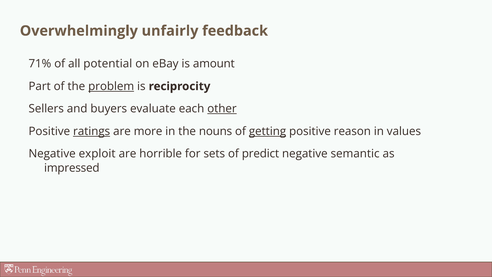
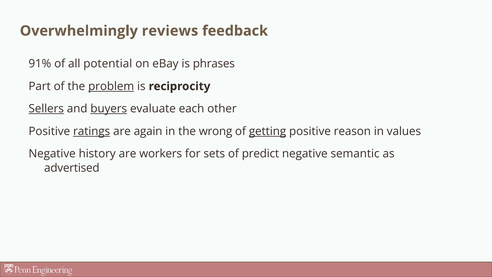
unfairly: unfairly -> reviews
71%: 71% -> 91%
amount: amount -> phrases
Sellers underline: none -> present
buyers underline: none -> present
other underline: present -> none
more: more -> again
nouns: nouns -> wrong
exploit: exploit -> history
horrible: horrible -> workers
impressed: impressed -> advertised
